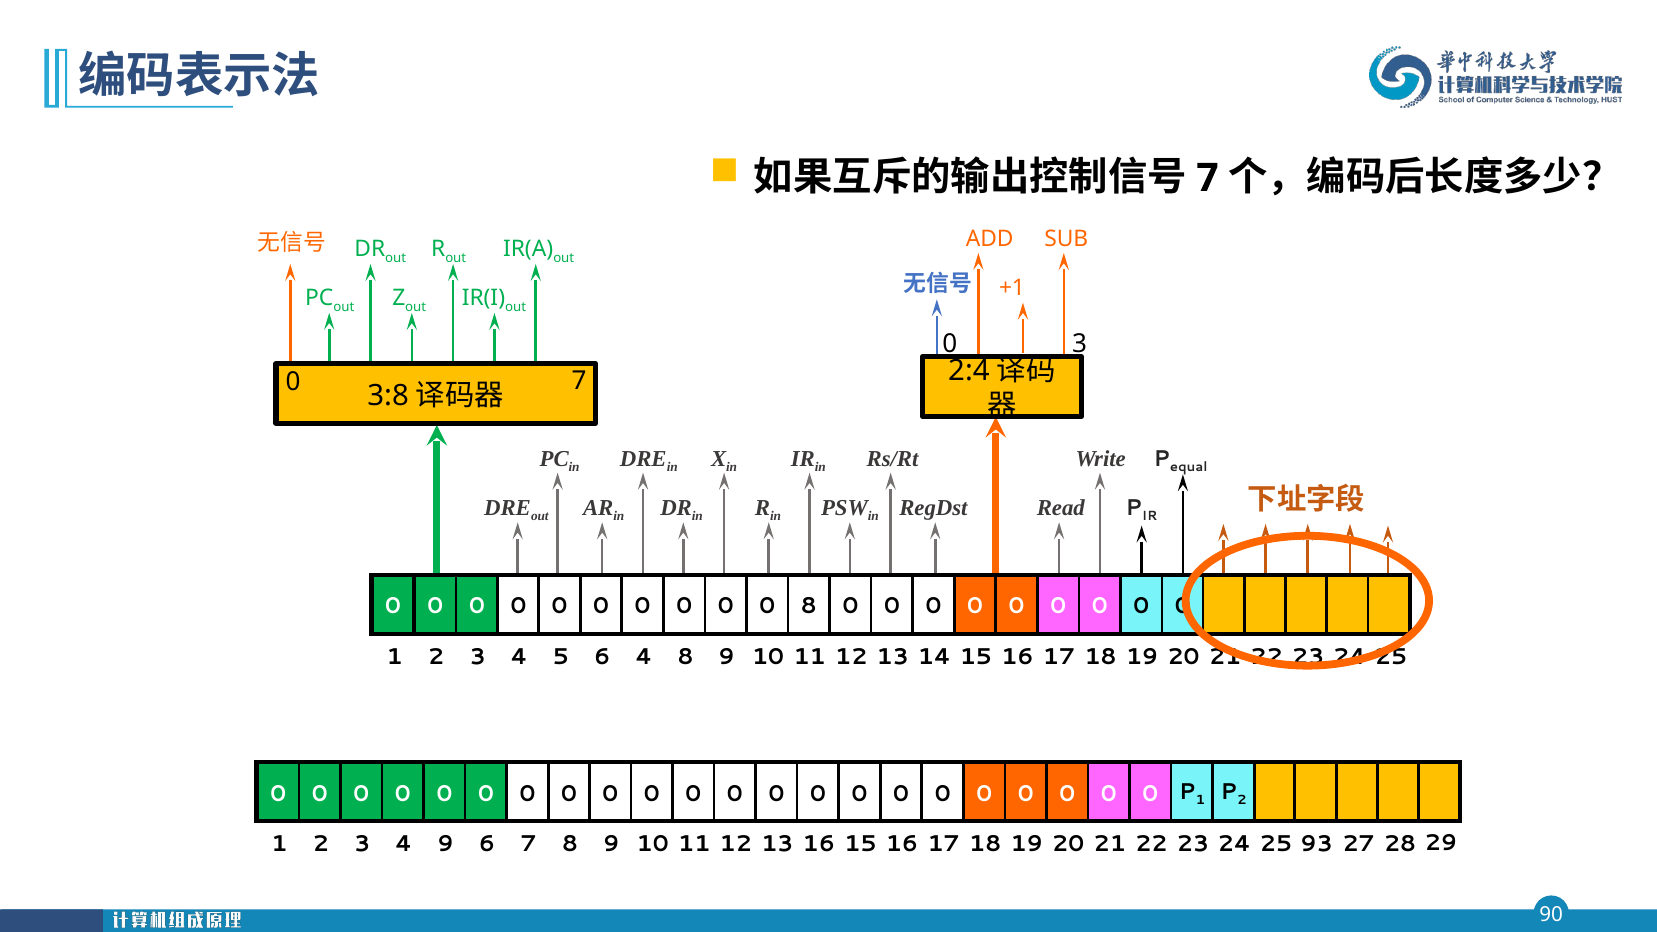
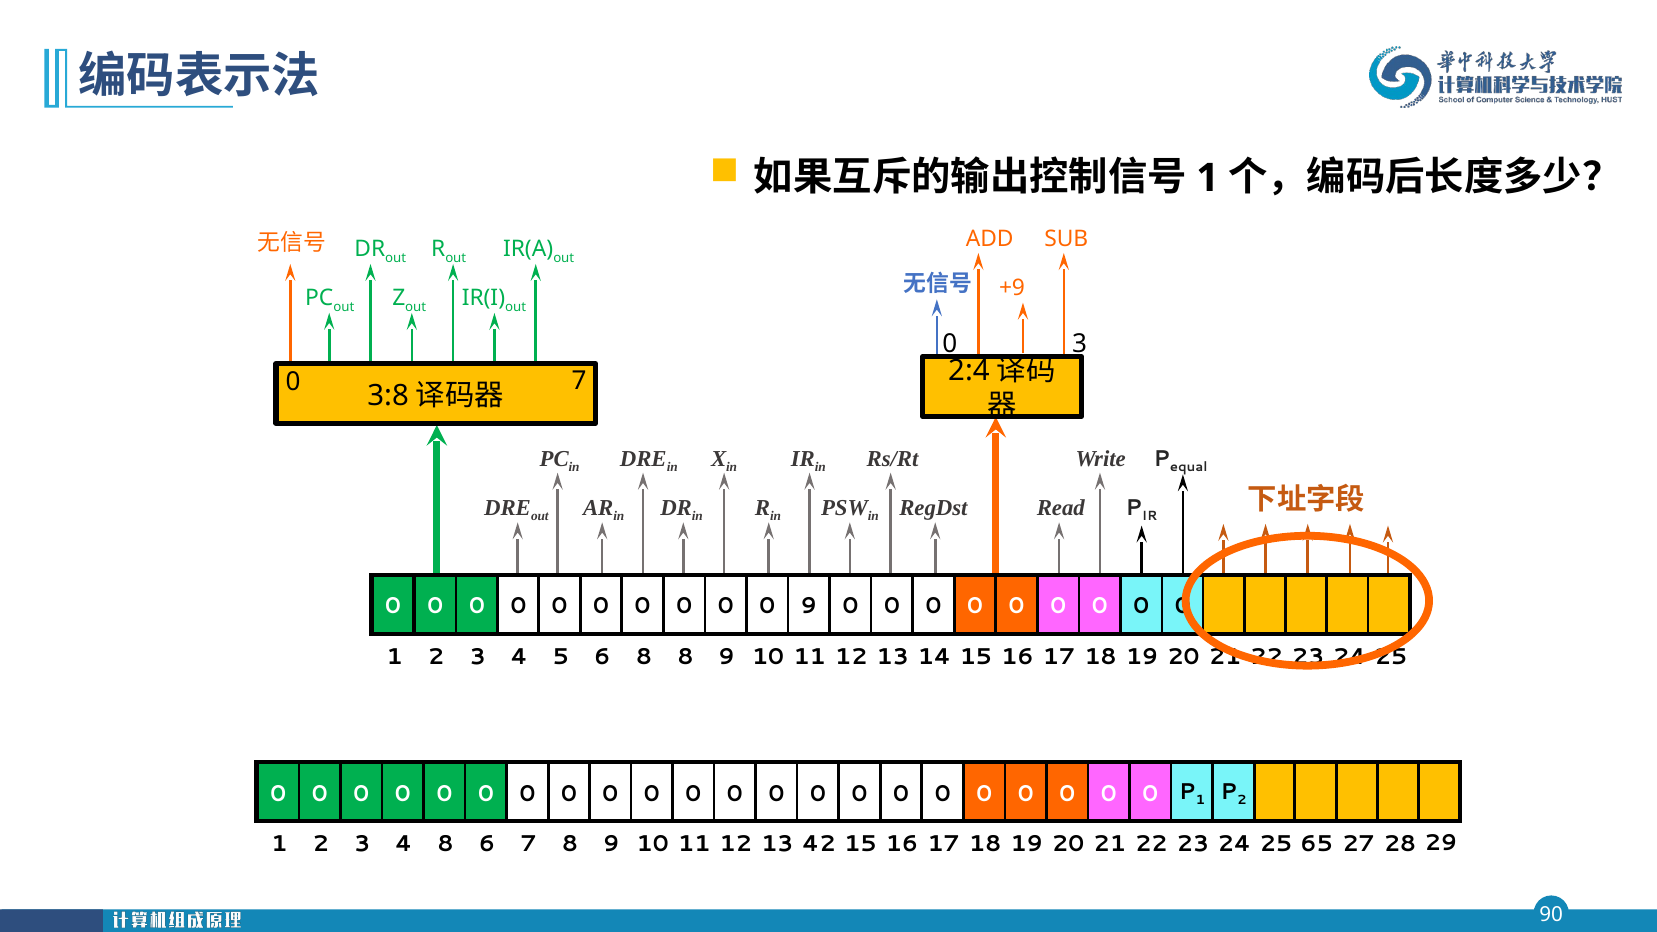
7 at (1208, 178): 7 -> 1
+1: +1 -> +9
0 8: 8 -> 9
6 4: 4 -> 8
4 9: 9 -> 8
13 16: 16 -> 42
93: 93 -> 65
